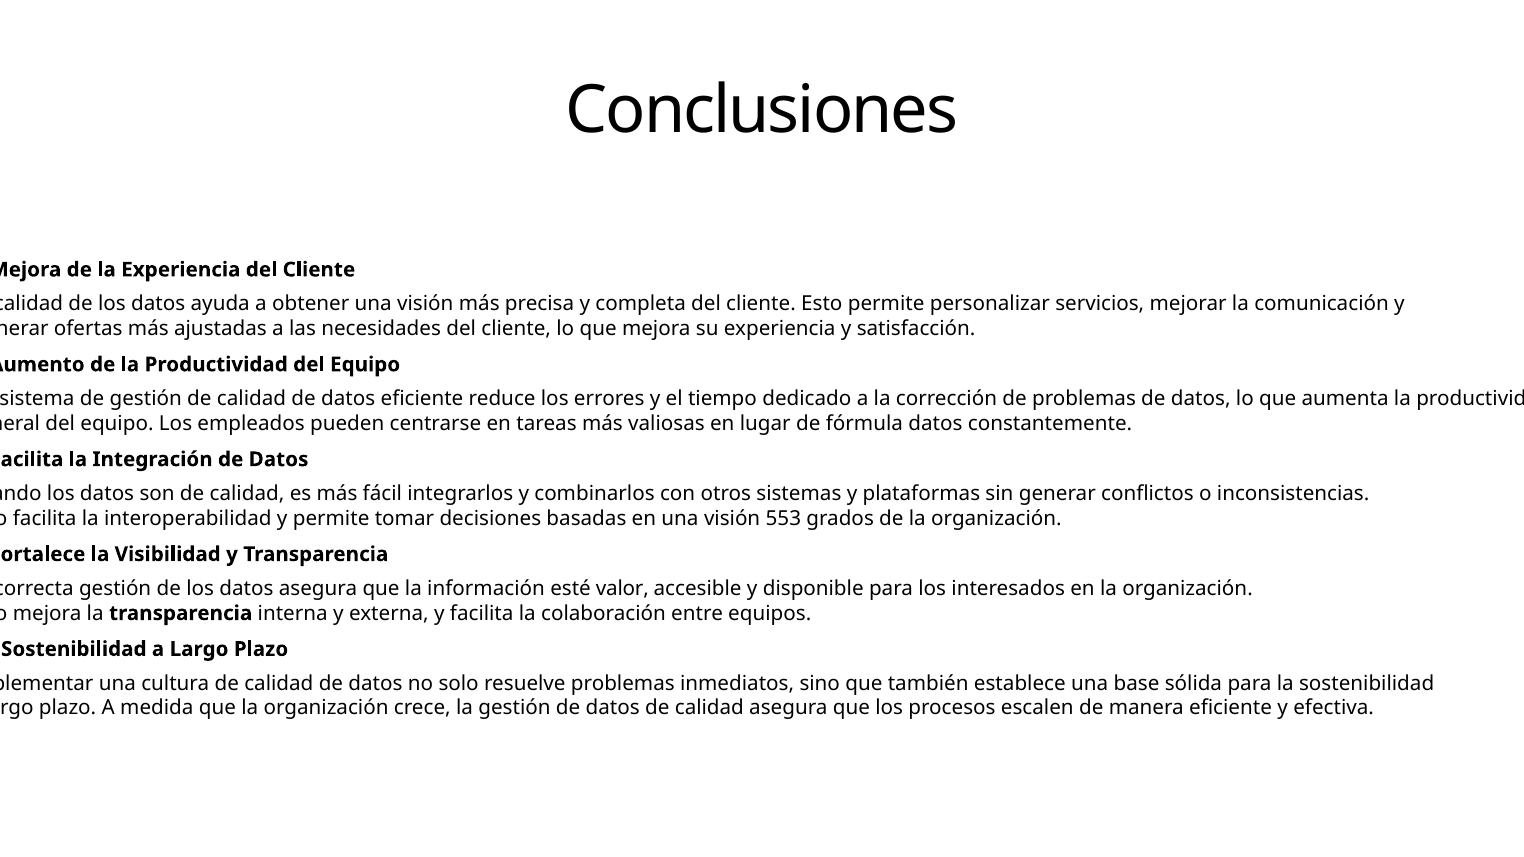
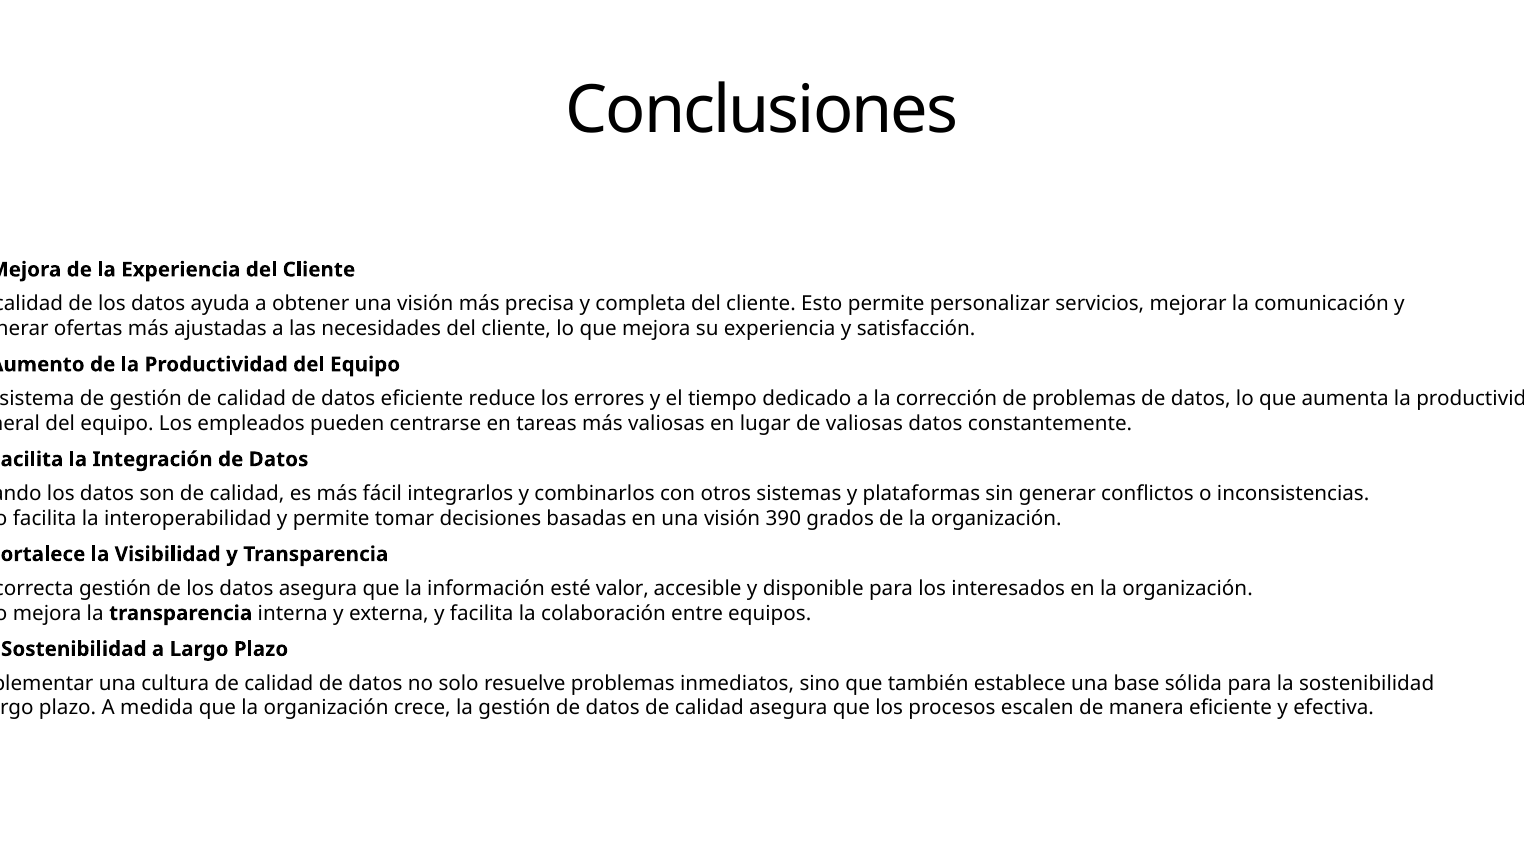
de fórmula: fórmula -> valiosas
553: 553 -> 390
